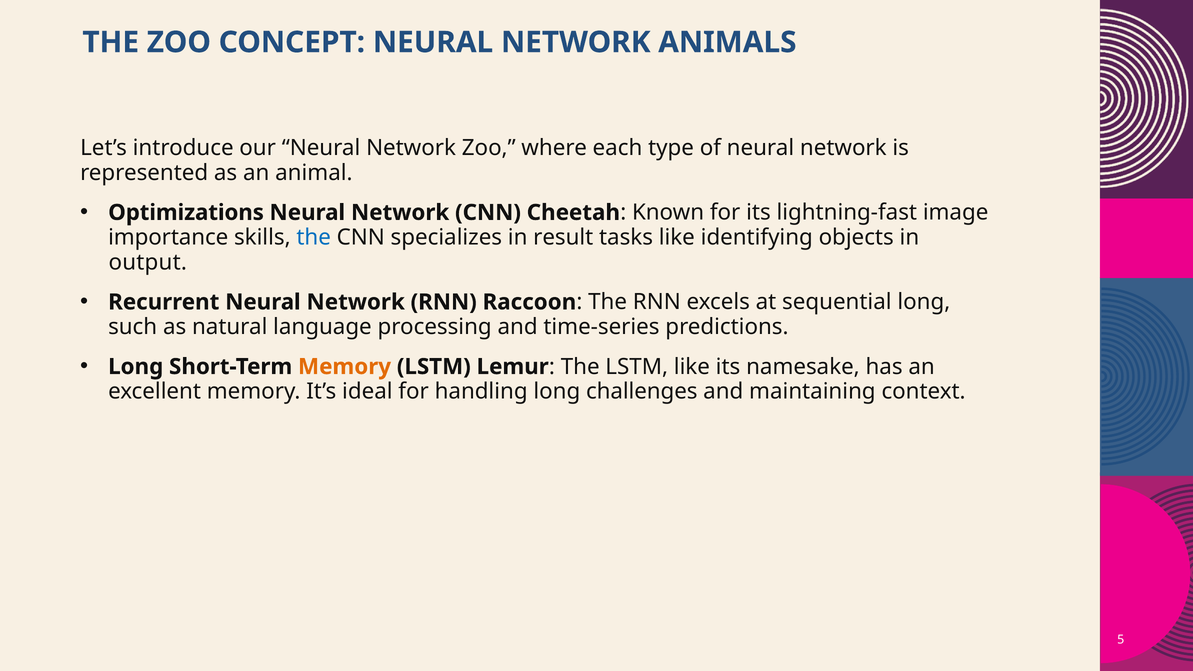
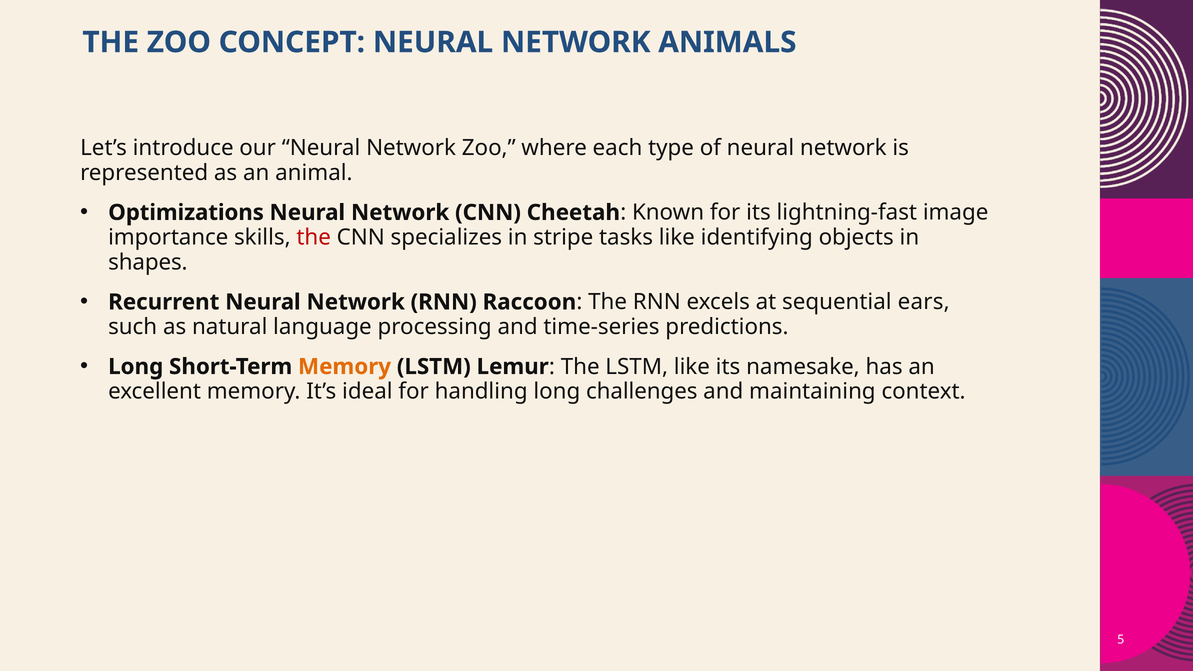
the at (314, 237) colour: blue -> red
result: result -> stripe
output: output -> shapes
sequential long: long -> ears
